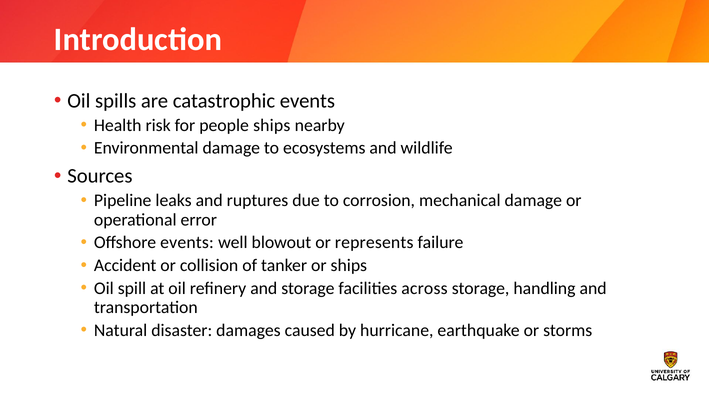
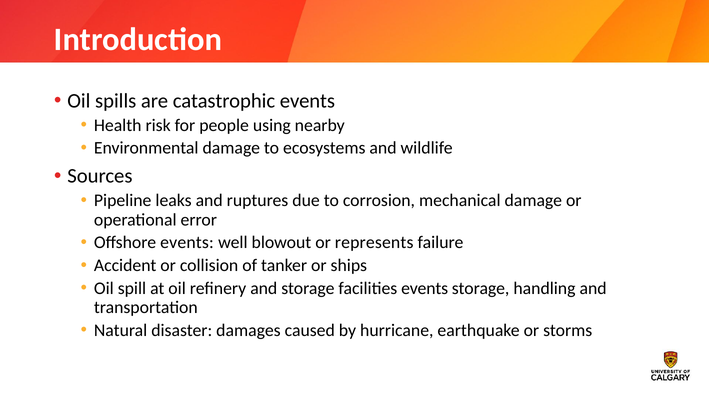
people ships: ships -> using
facilities across: across -> events
